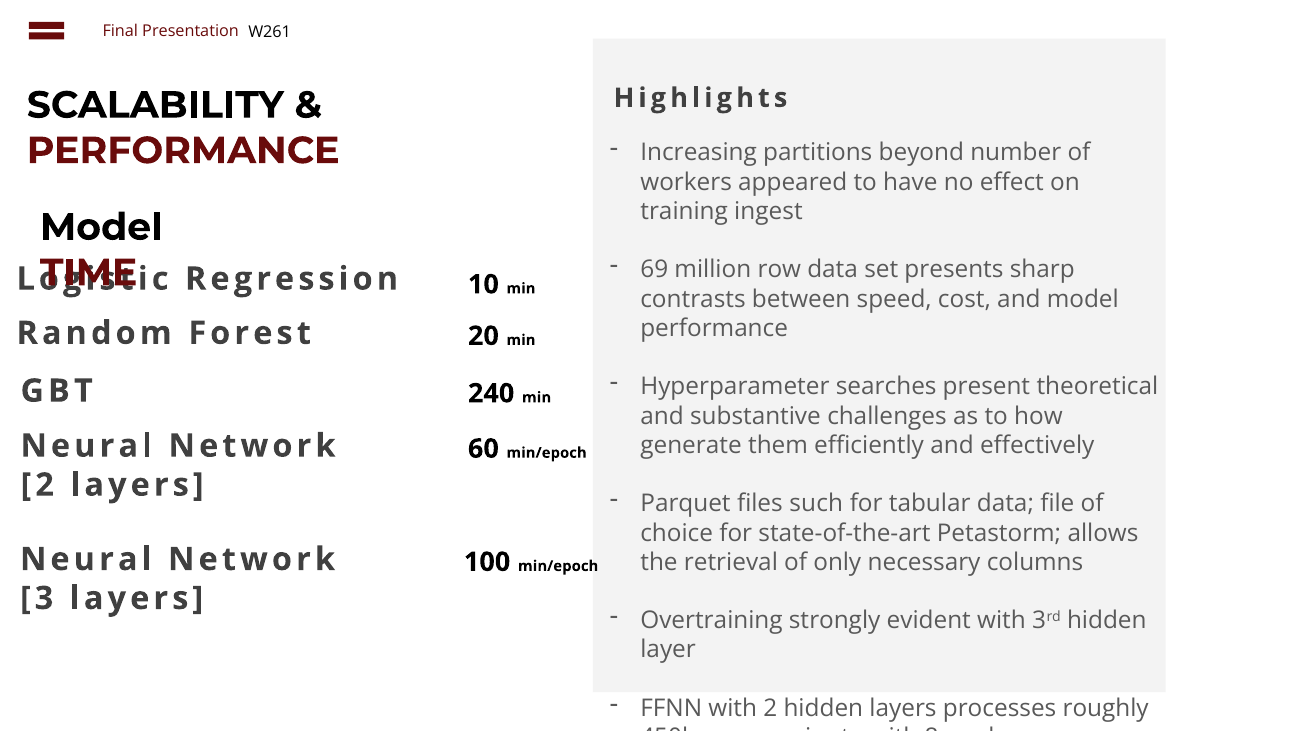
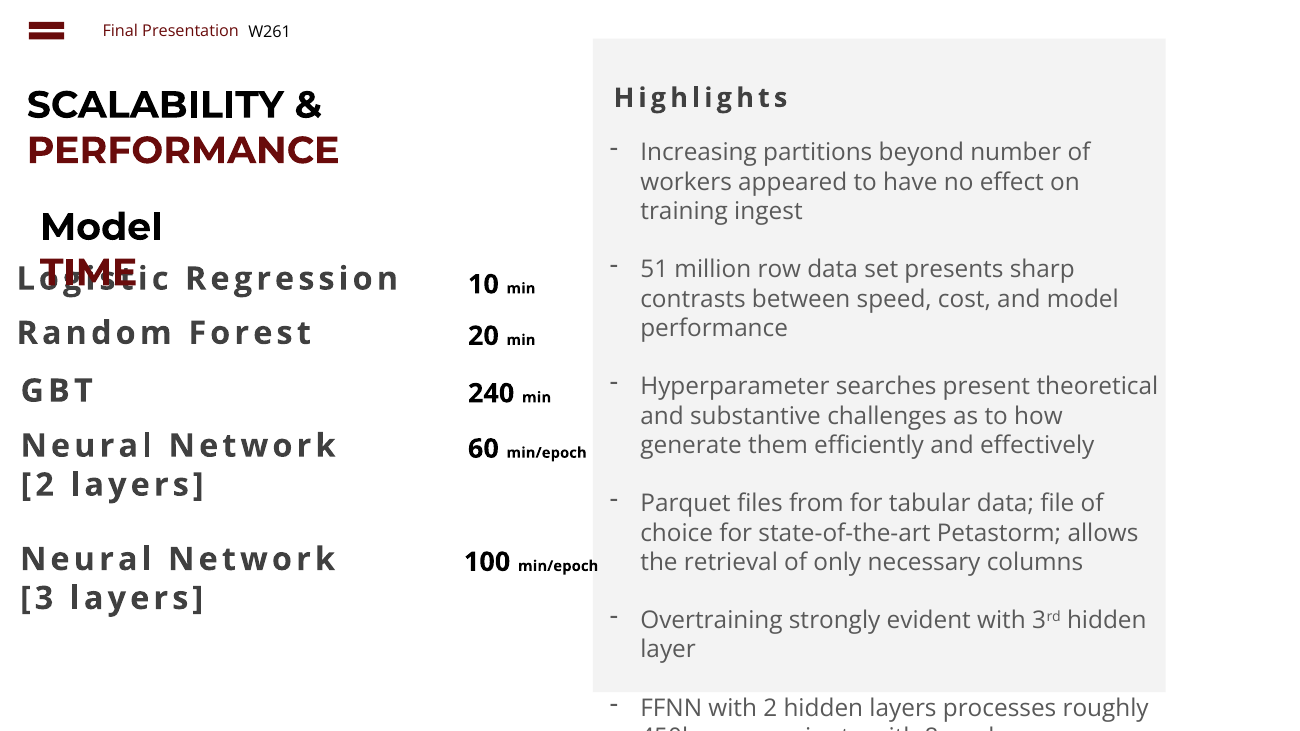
69: 69 -> 51
such: such -> from
